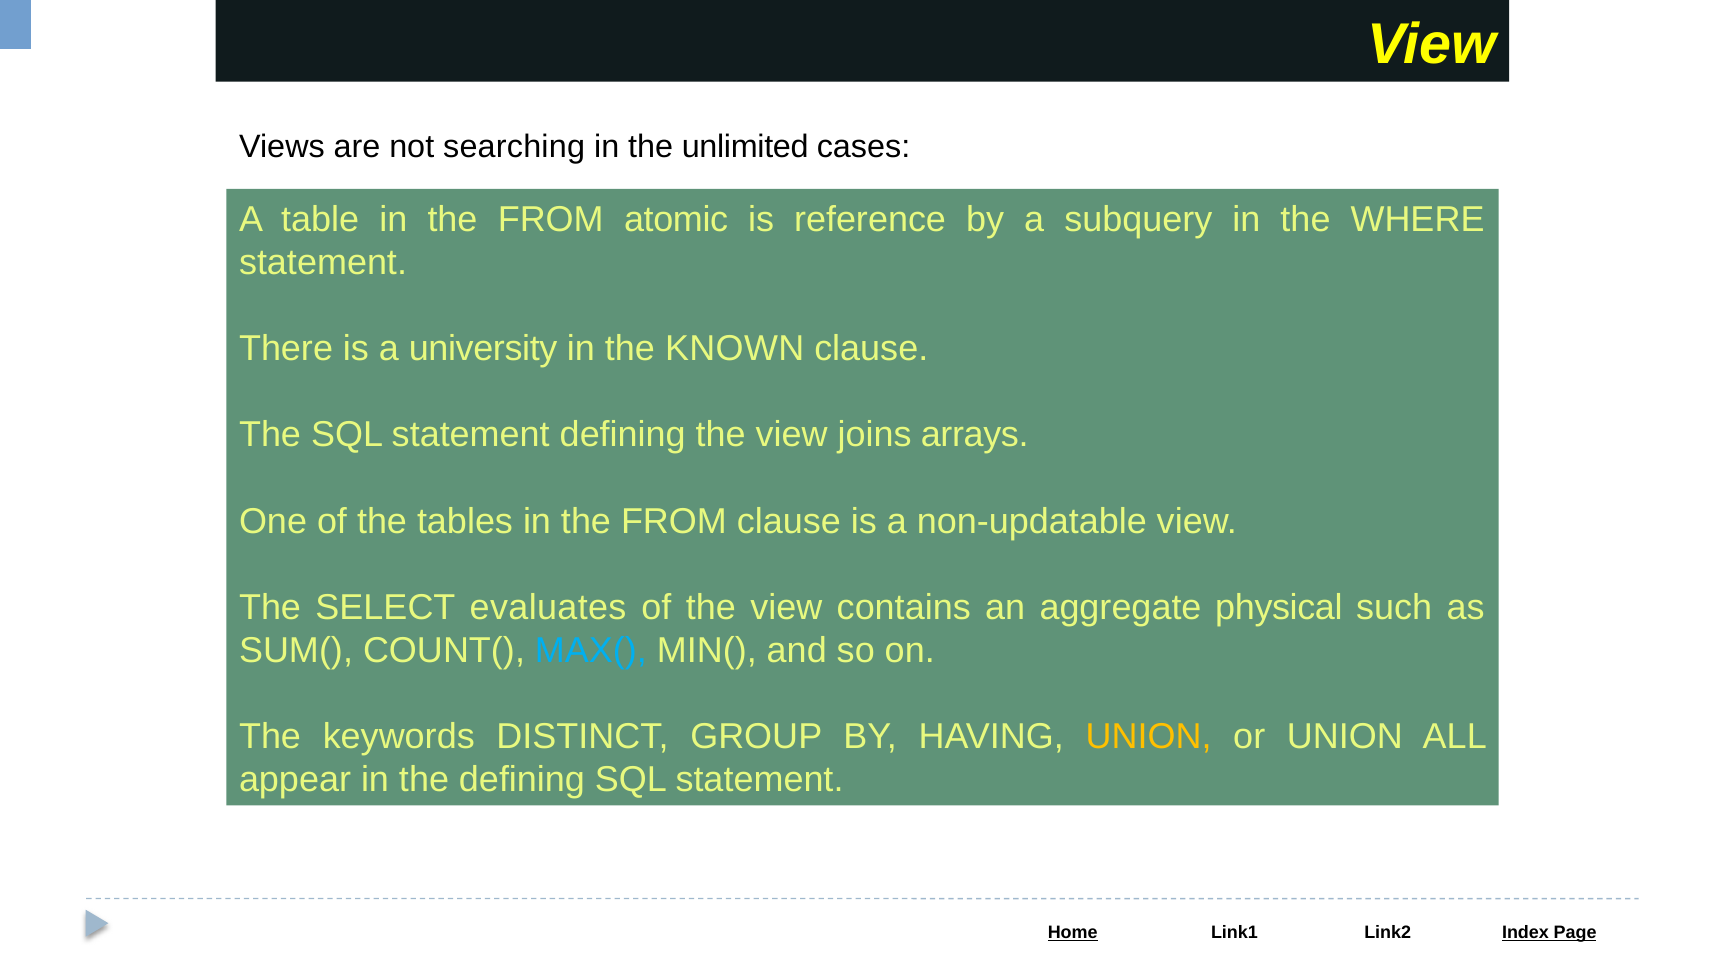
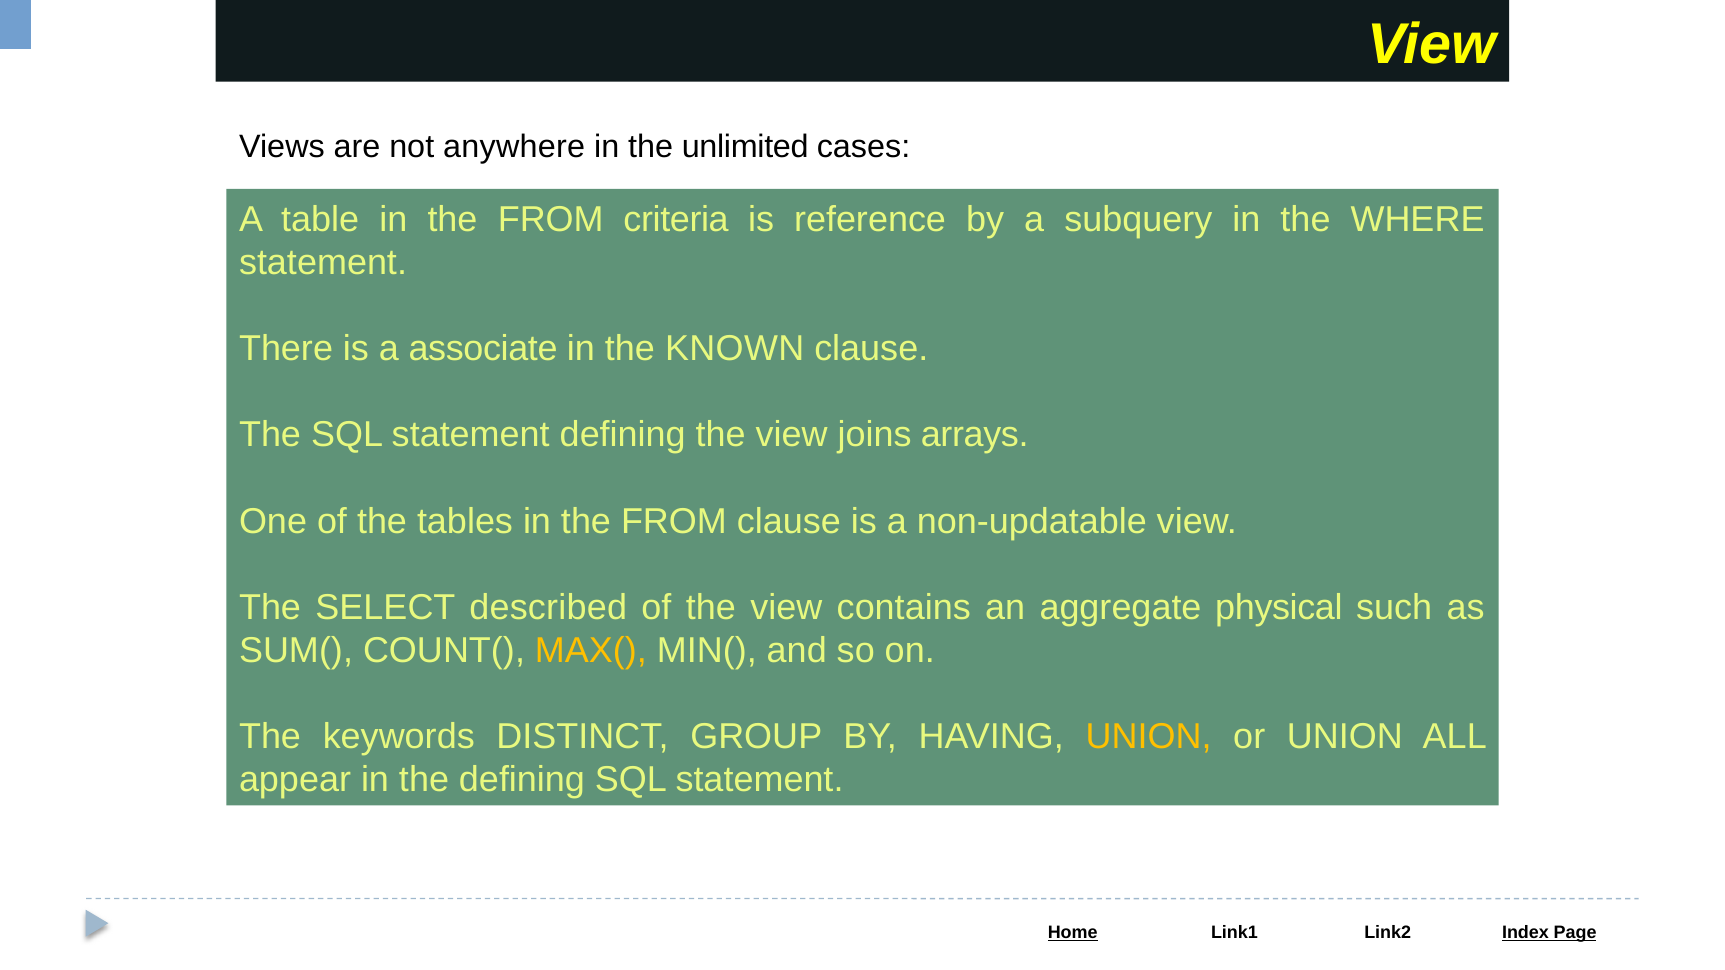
searching: searching -> anywhere
atomic: atomic -> criteria
university: university -> associate
evaluates: evaluates -> described
MAX( colour: light blue -> yellow
